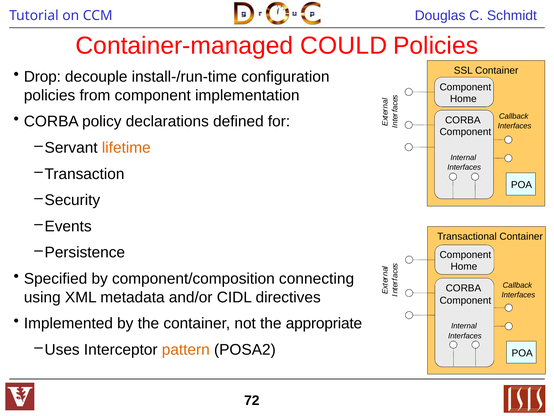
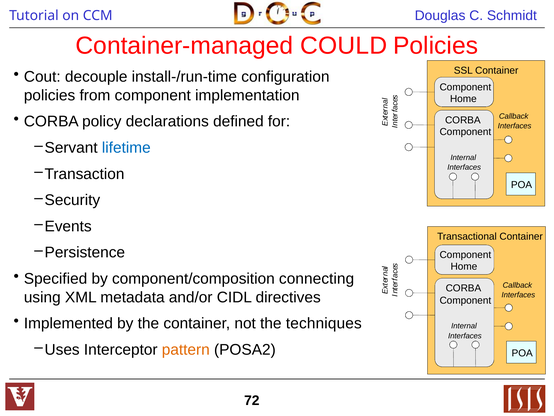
Drop: Drop -> Cout
lifetime colour: orange -> blue
appropriate: appropriate -> techniques
